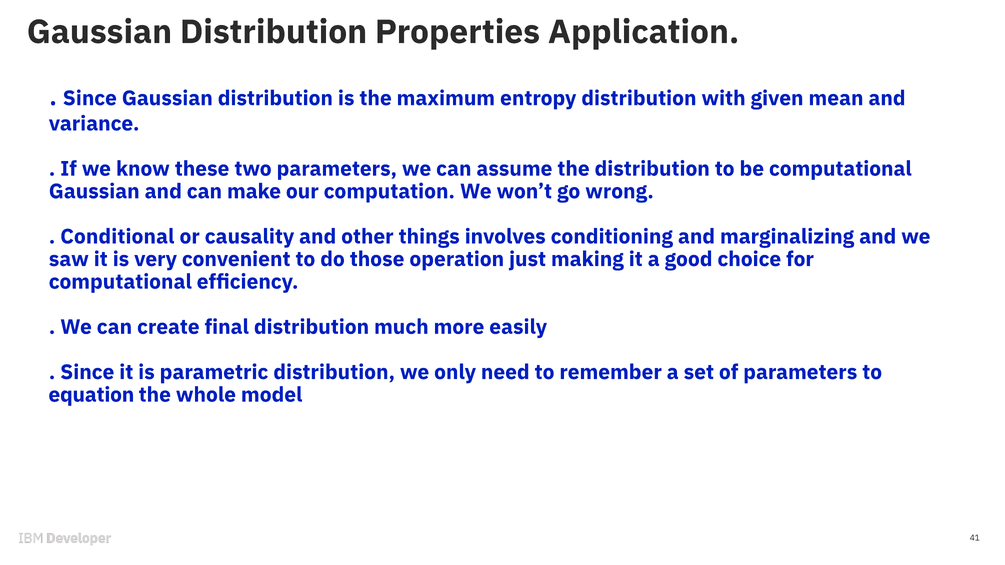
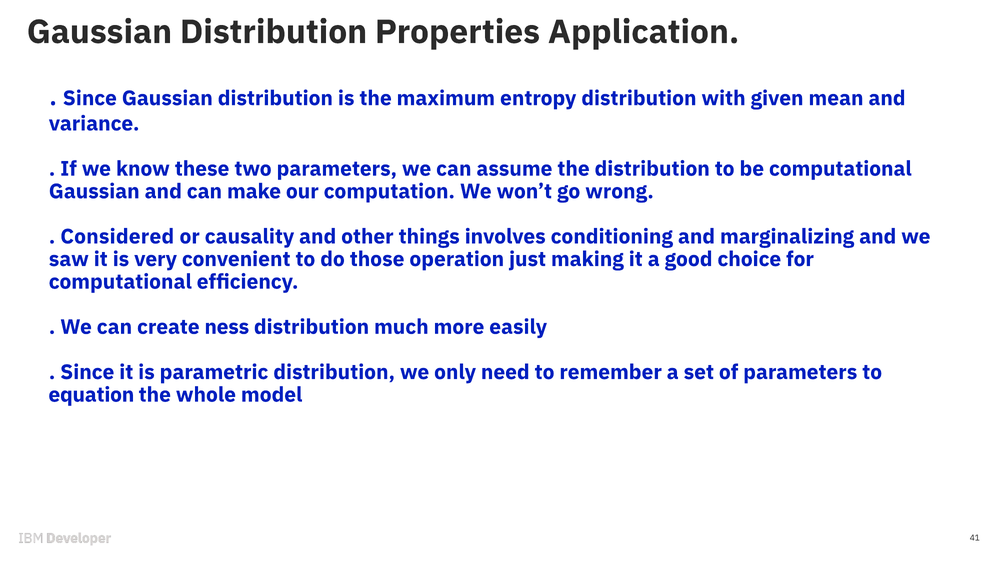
Conditional: Conditional -> Considered
final: final -> ness
